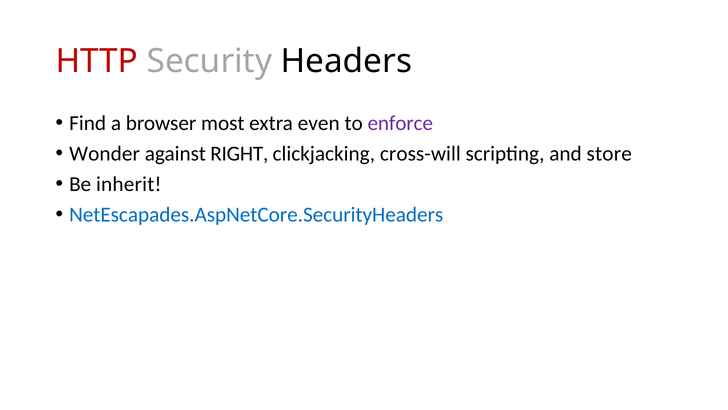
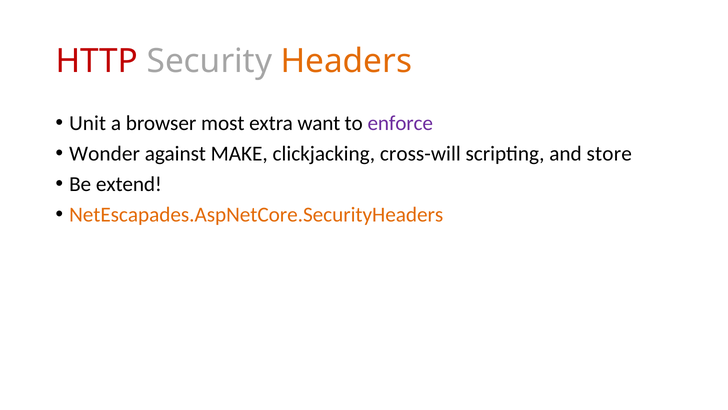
Headers colour: black -> orange
Find: Find -> Unit
even: even -> want
RIGHT: RIGHT -> MAKE
inherit: inherit -> extend
NetEscapades.AspNetCore.SecurityHeaders colour: blue -> orange
